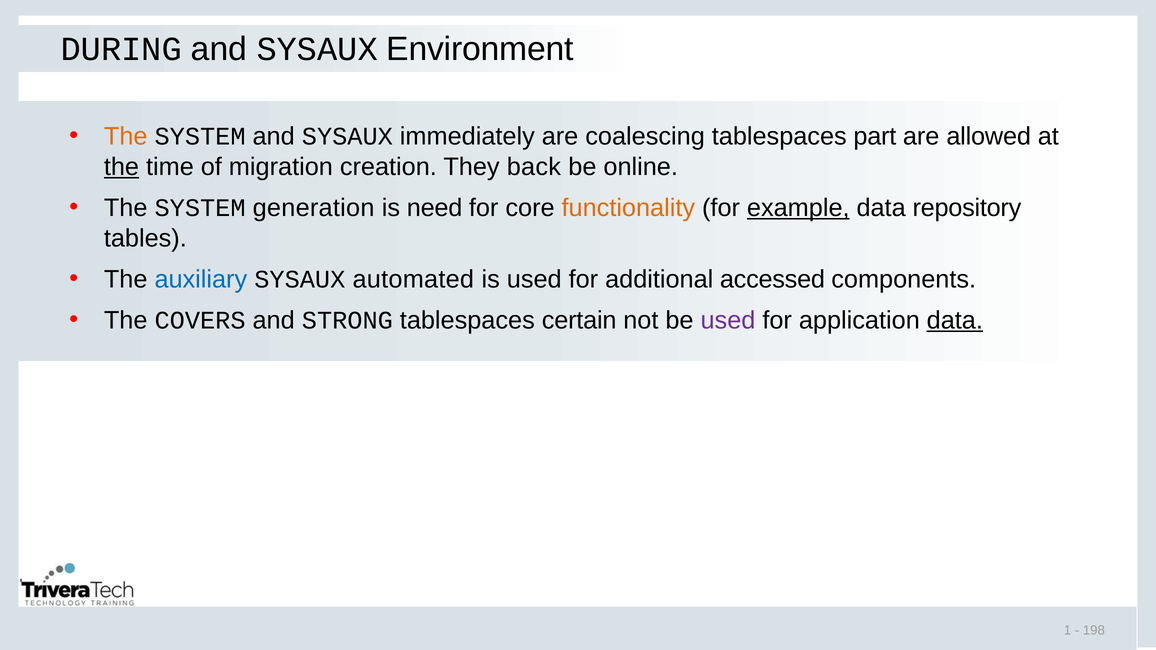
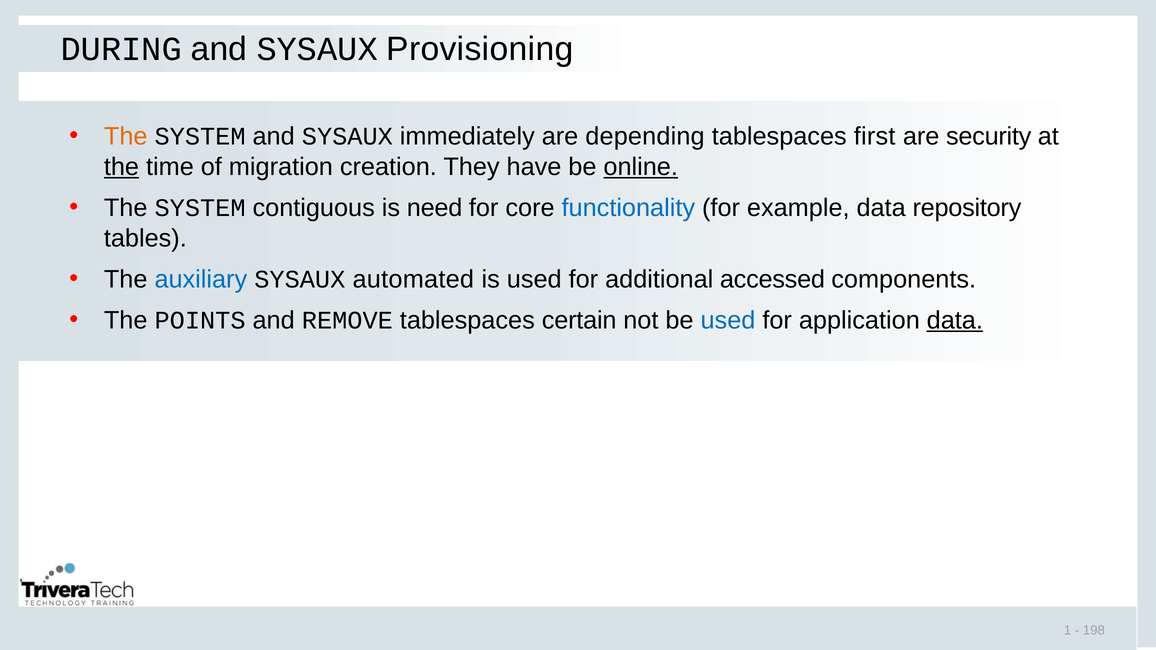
Environment: Environment -> Provisioning
coalescing: coalescing -> depending
part: part -> first
allowed: allowed -> security
back: back -> have
online underline: none -> present
generation: generation -> contiguous
functionality colour: orange -> blue
example underline: present -> none
COVERS: COVERS -> POINTS
STRONG: STRONG -> REMOVE
used at (728, 321) colour: purple -> blue
